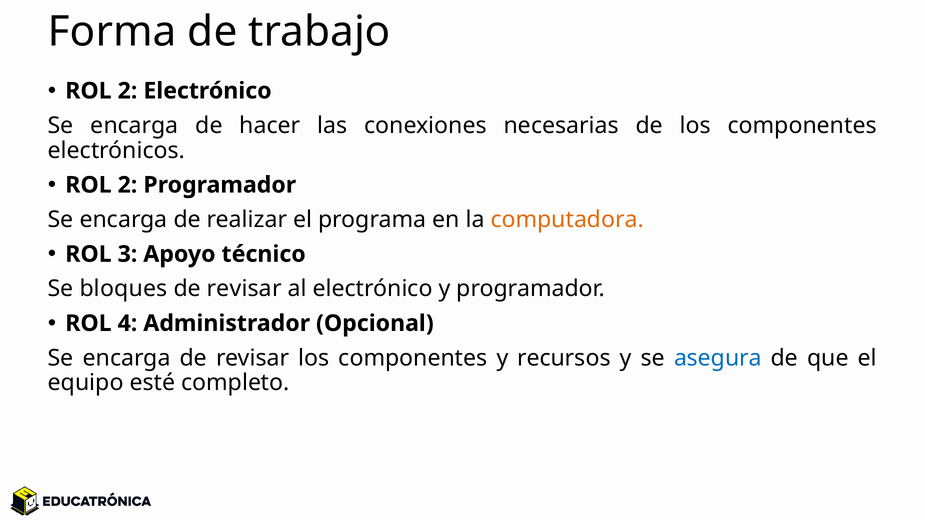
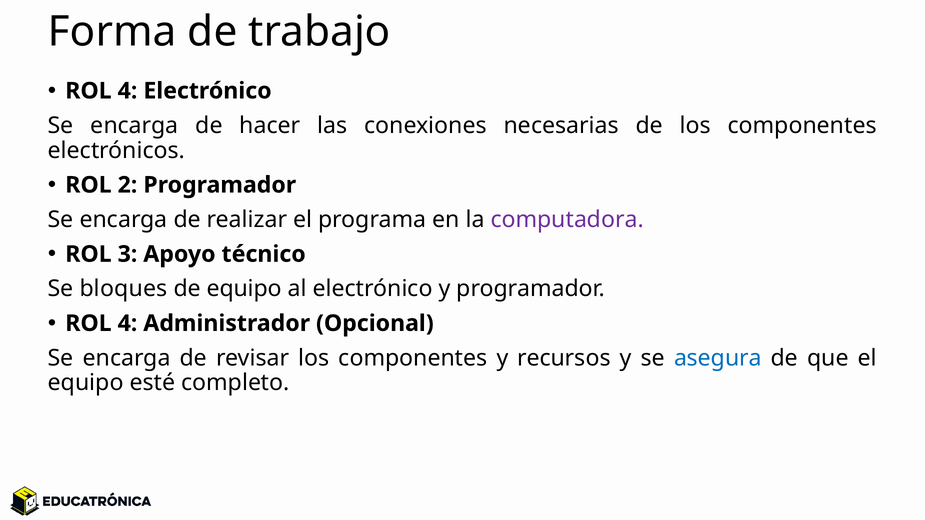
2 at (127, 91): 2 -> 4
computadora colour: orange -> purple
revisar at (244, 289): revisar -> equipo
